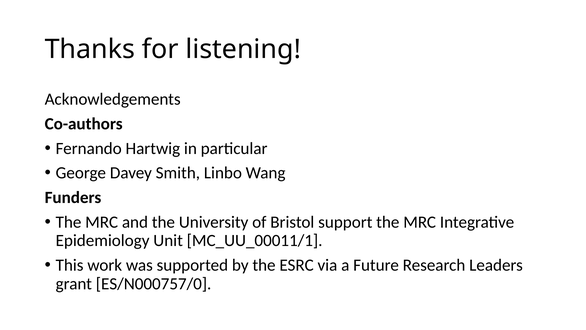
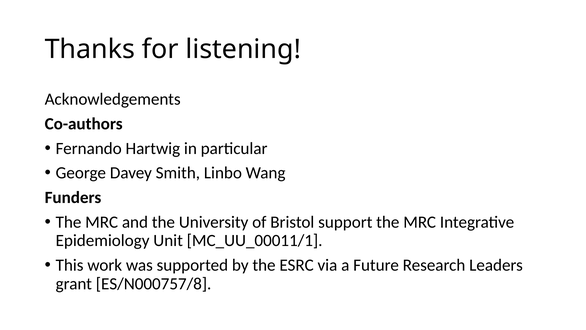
ES/N000757/0: ES/N000757/0 -> ES/N000757/8
